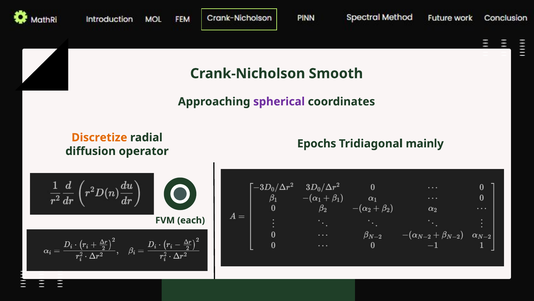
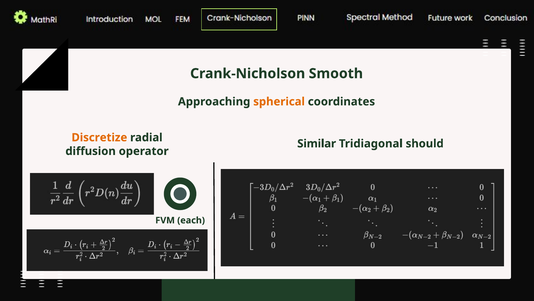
spherical colour: purple -> orange
Epochs: Epochs -> Similar
mainly: mainly -> should
